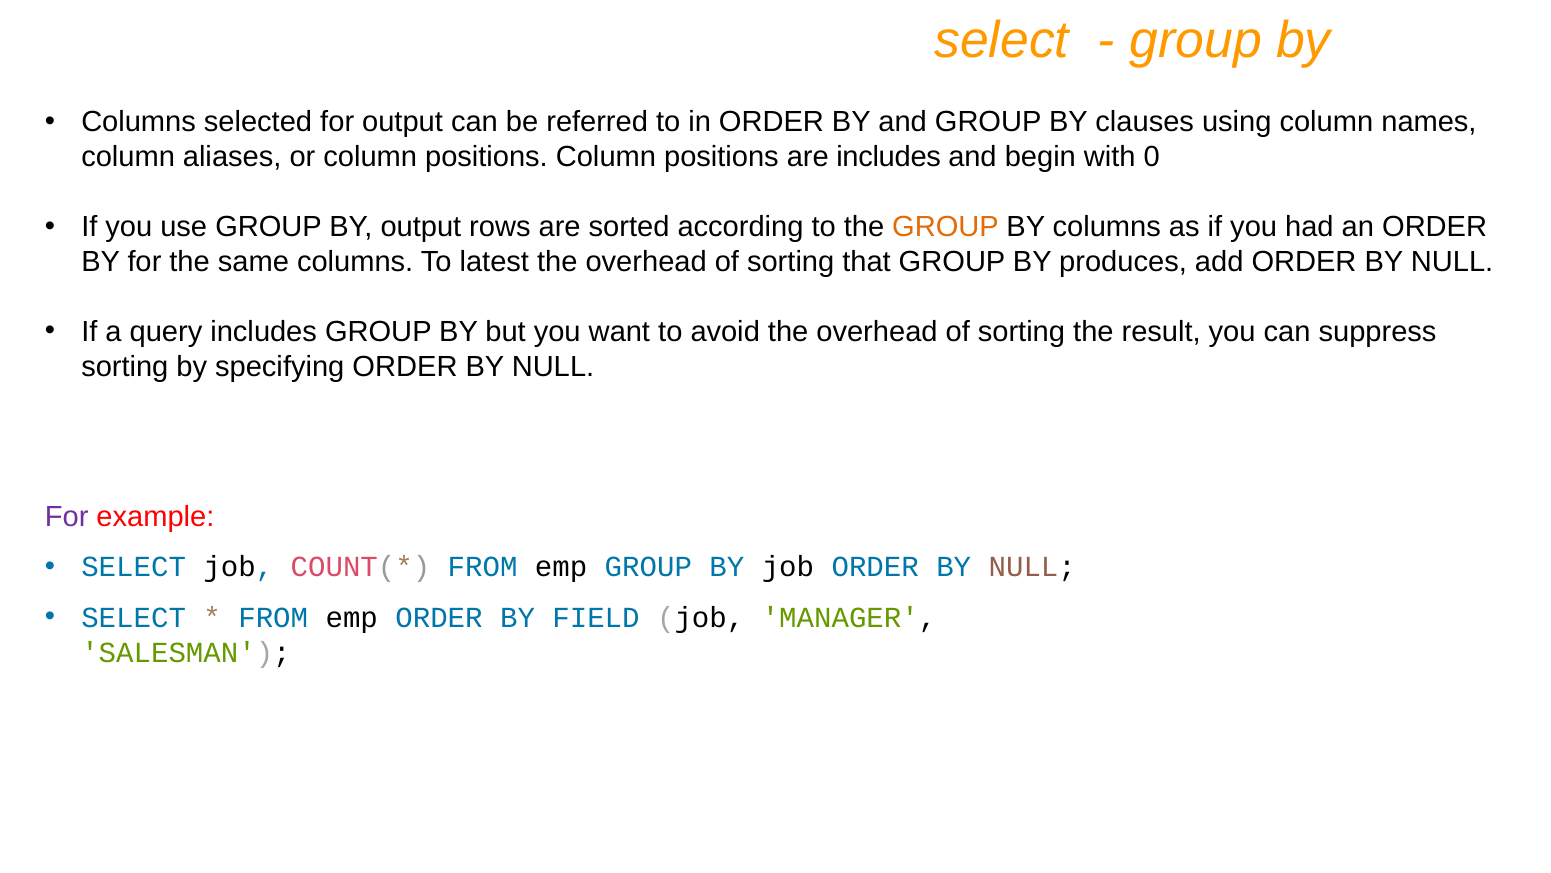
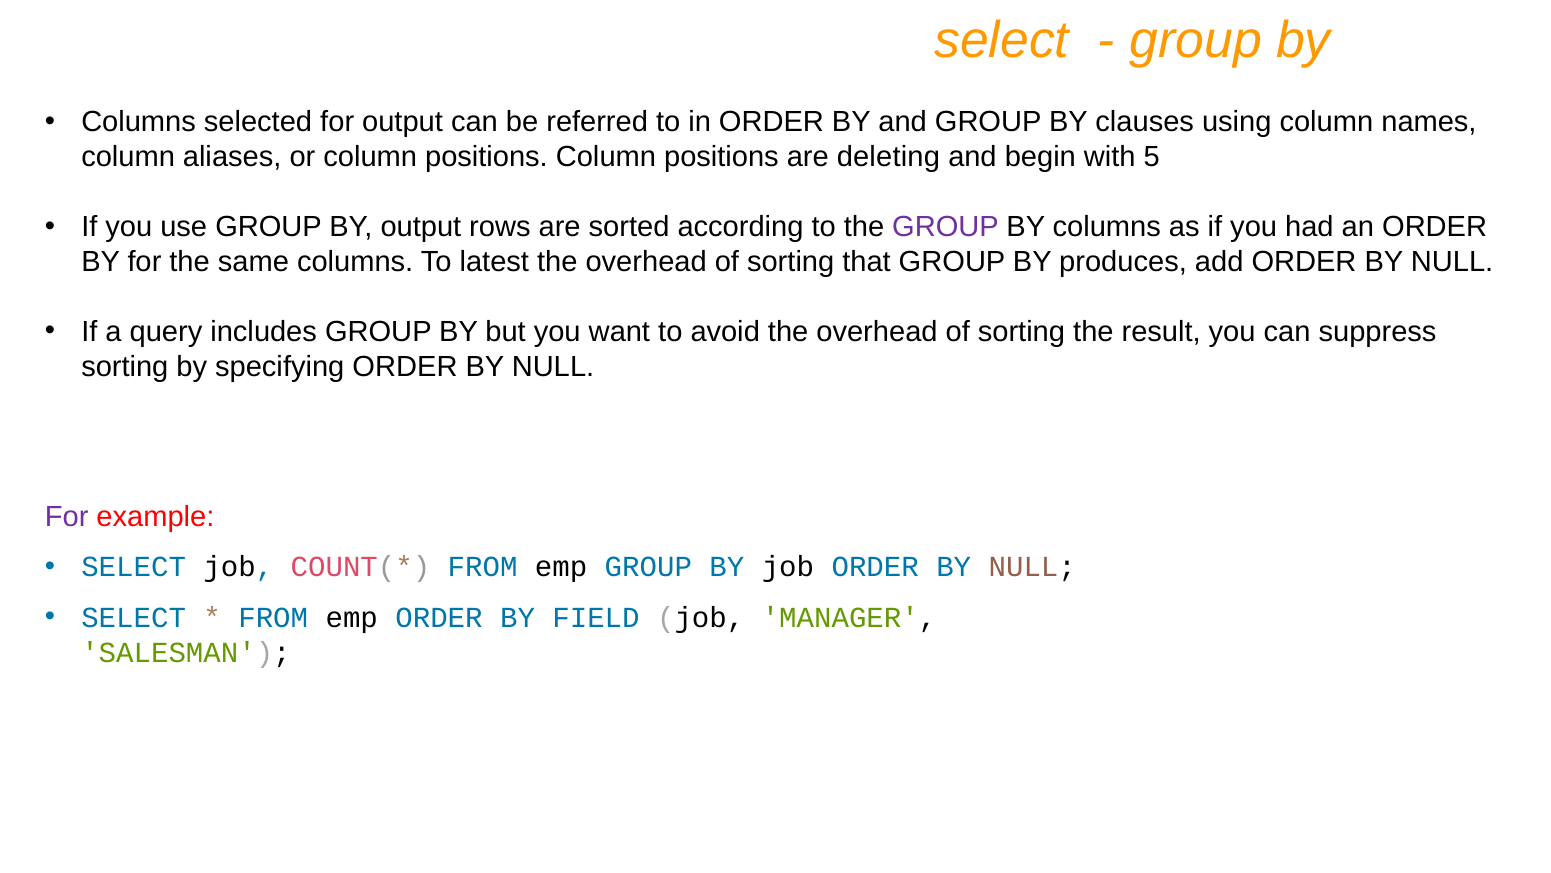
are includes: includes -> deleting
0: 0 -> 5
GROUP at (946, 227) colour: orange -> purple
